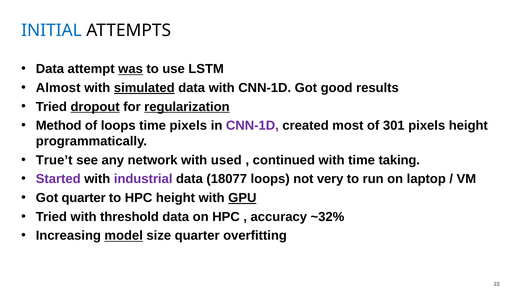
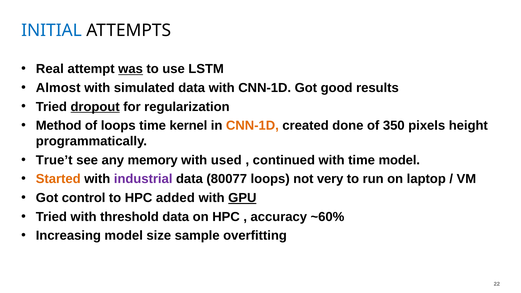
Data at (50, 69): Data -> Real
simulated underline: present -> none
regularization underline: present -> none
time pixels: pixels -> kernel
CNN-1D at (252, 126) colour: purple -> orange
most: most -> done
301: 301 -> 350
network: network -> memory
time taking: taking -> model
Started colour: purple -> orange
18077: 18077 -> 80077
Got quarter: quarter -> control
HPC height: height -> added
~32%: ~32% -> ~60%
model at (124, 236) underline: present -> none
size quarter: quarter -> sample
